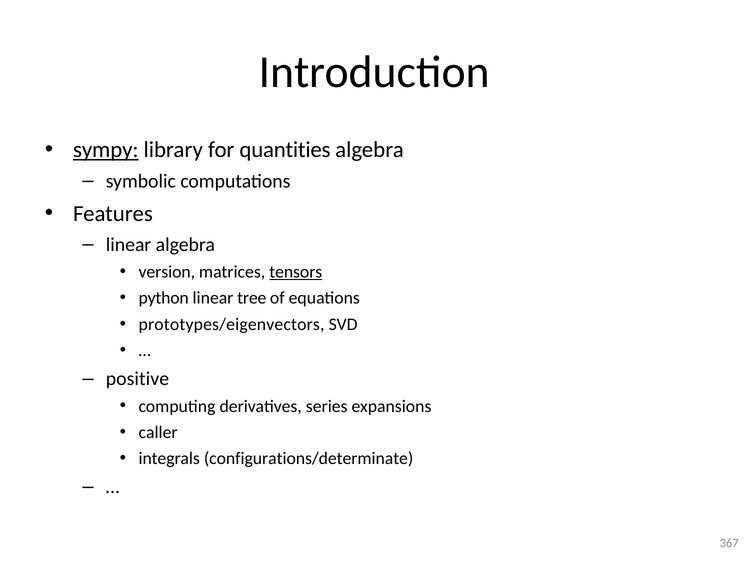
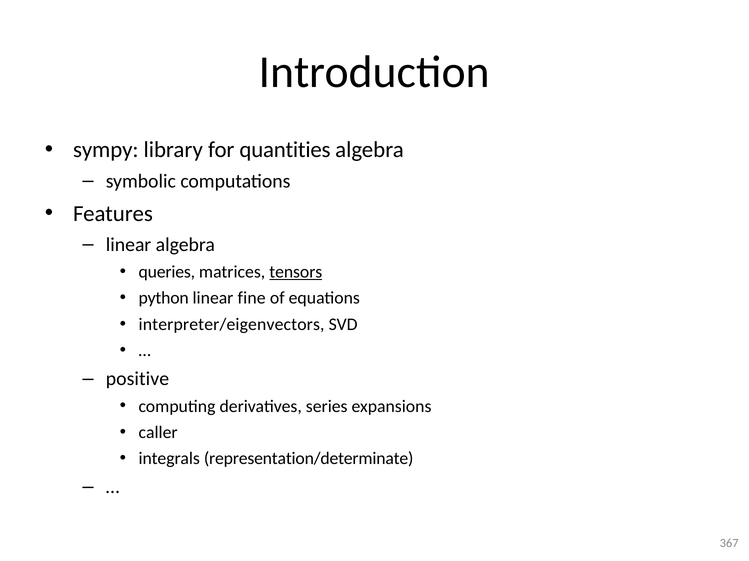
sympy underline: present -> none
version: version -> queries
tree: tree -> fine
prototypes/eigenvectors: prototypes/eigenvectors -> interpreter/eigenvectors
configurations/determinate: configurations/determinate -> representation/determinate
